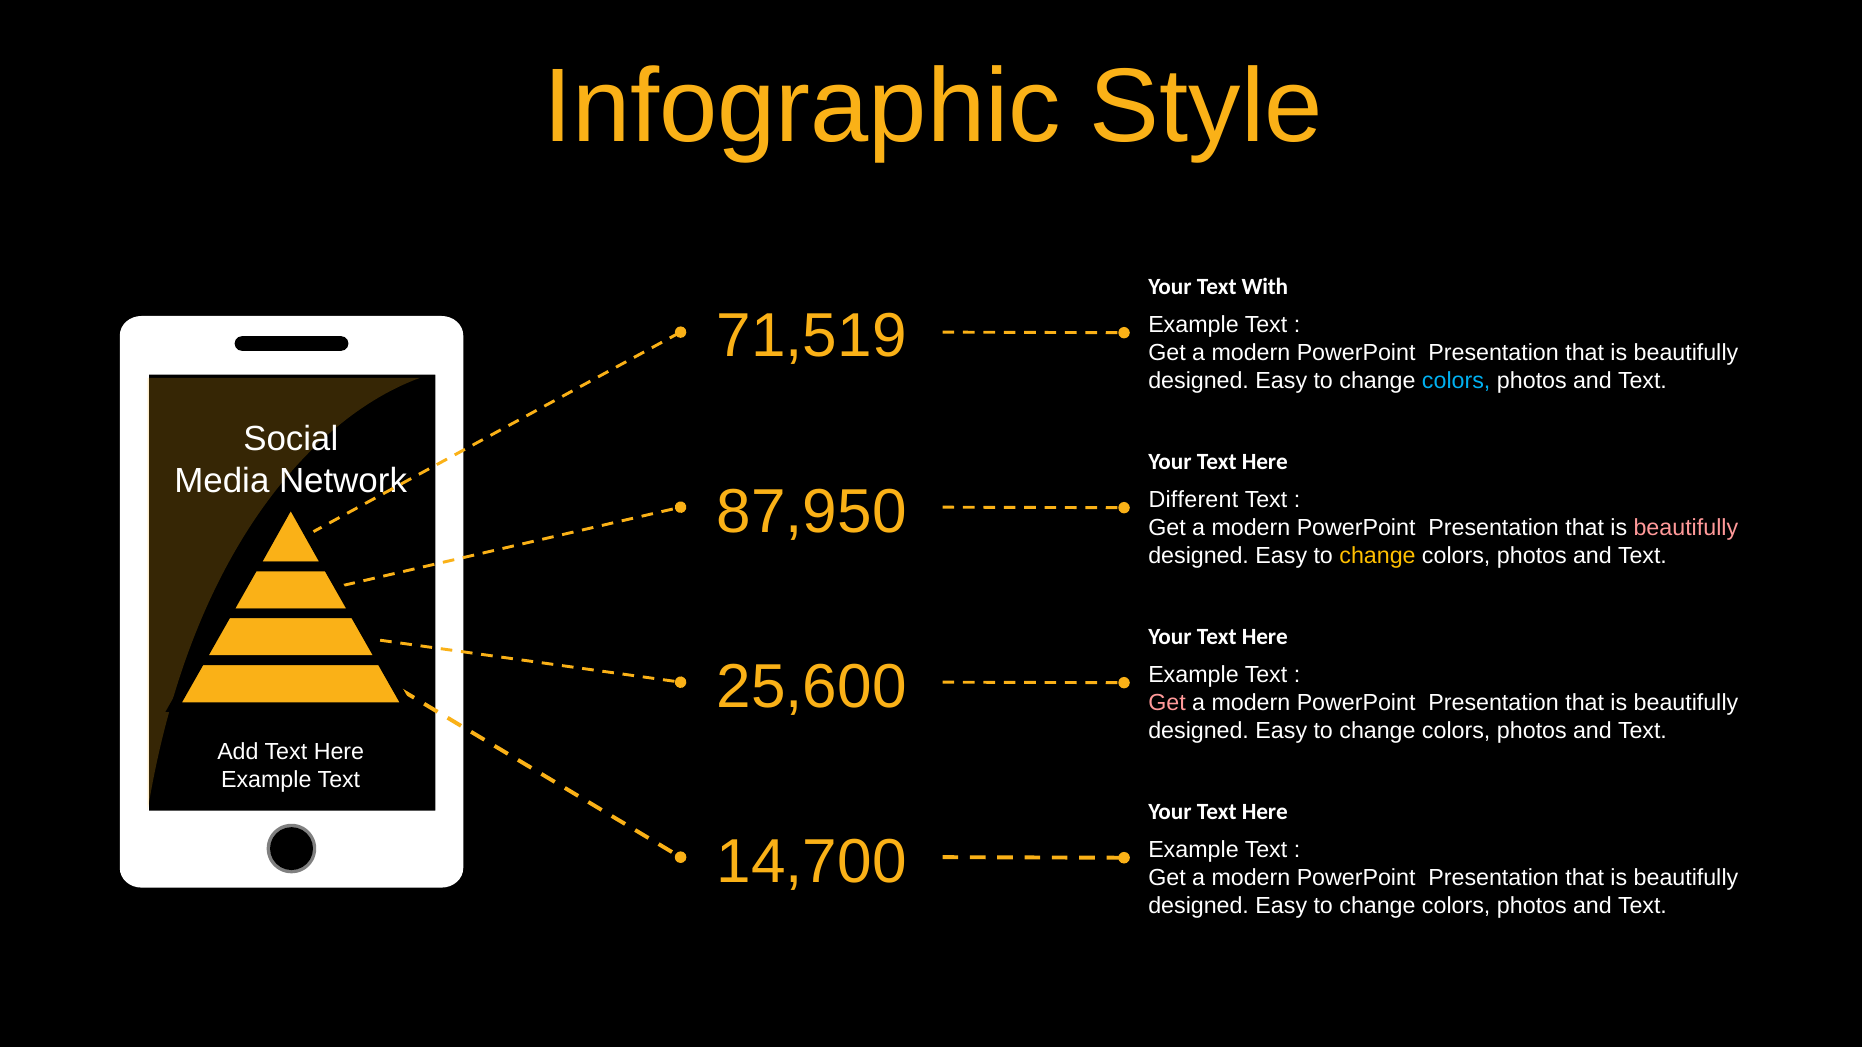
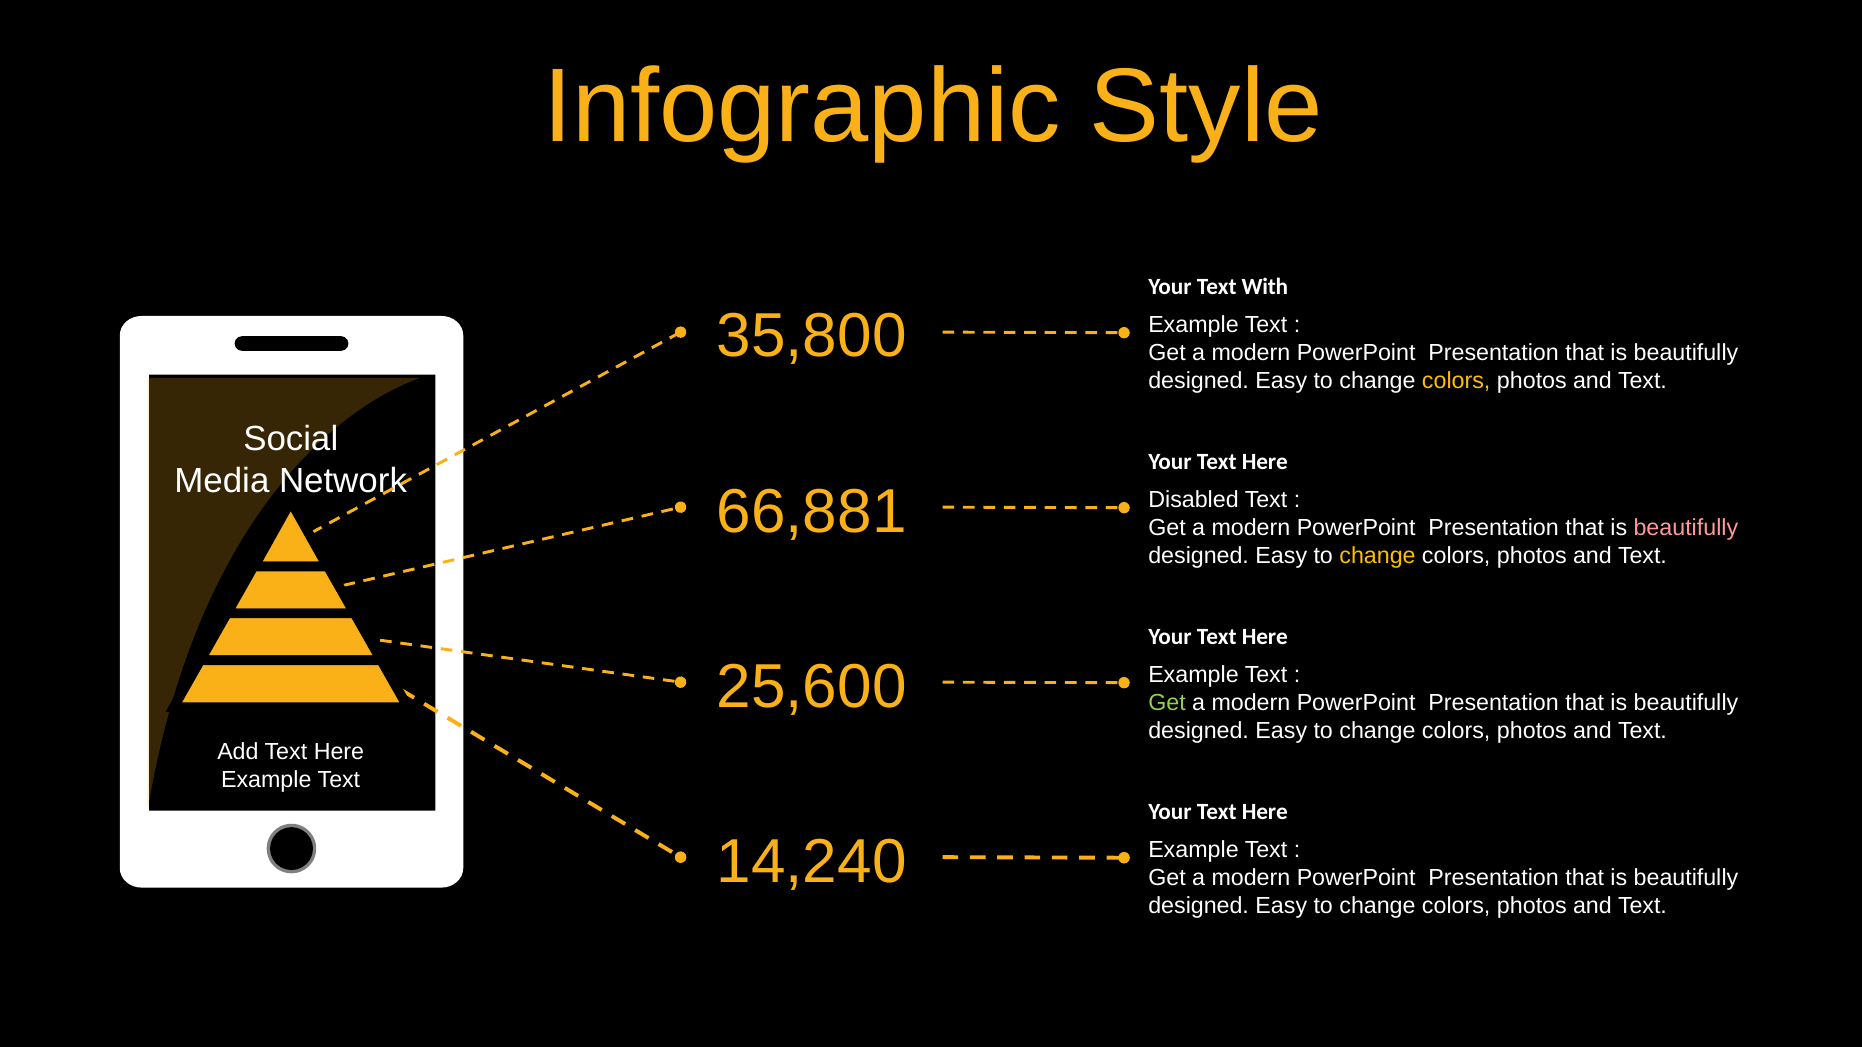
71,519: 71,519 -> 35,800
colors at (1456, 381) colour: light blue -> yellow
87,950: 87,950 -> 66,881
Different: Different -> Disabled
Get at (1167, 703) colour: pink -> light green
14,700: 14,700 -> 14,240
